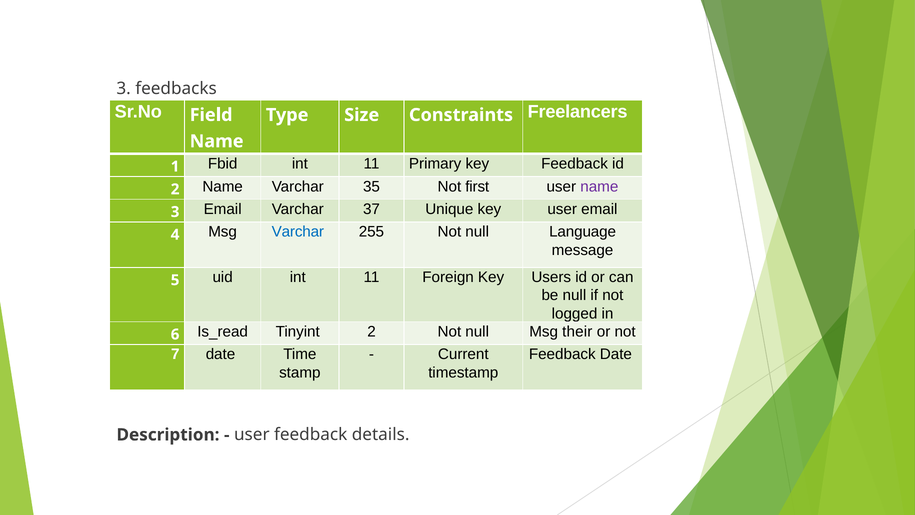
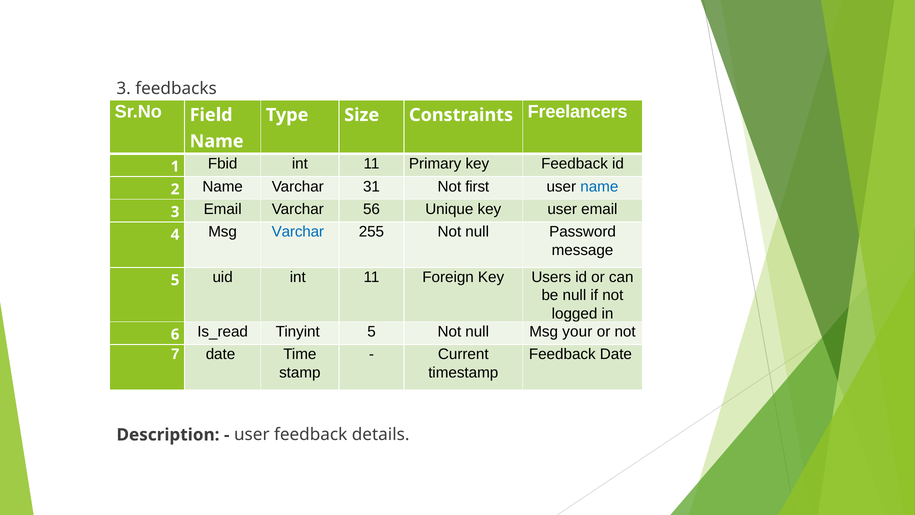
35: 35 -> 31
name at (599, 186) colour: purple -> blue
37: 37 -> 56
Language: Language -> Password
Tinyint 2: 2 -> 5
their: their -> your
